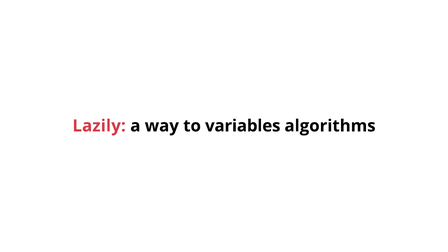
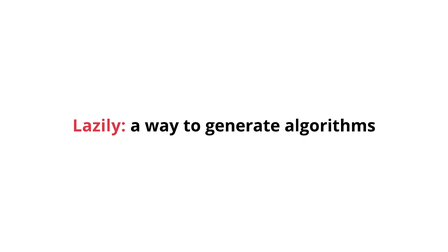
variables: variables -> generate
